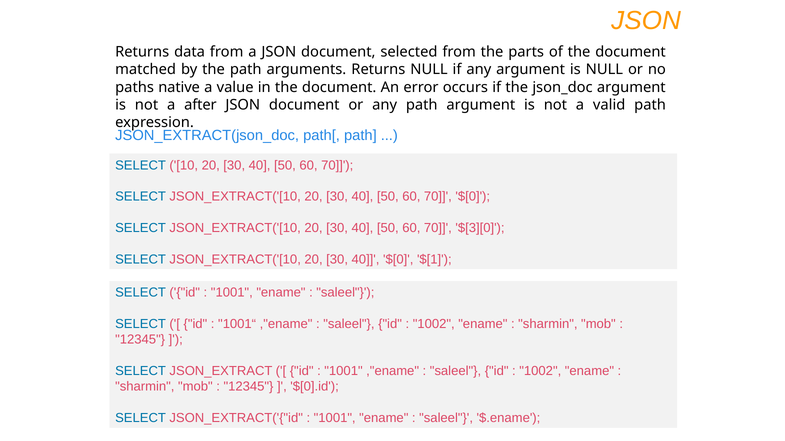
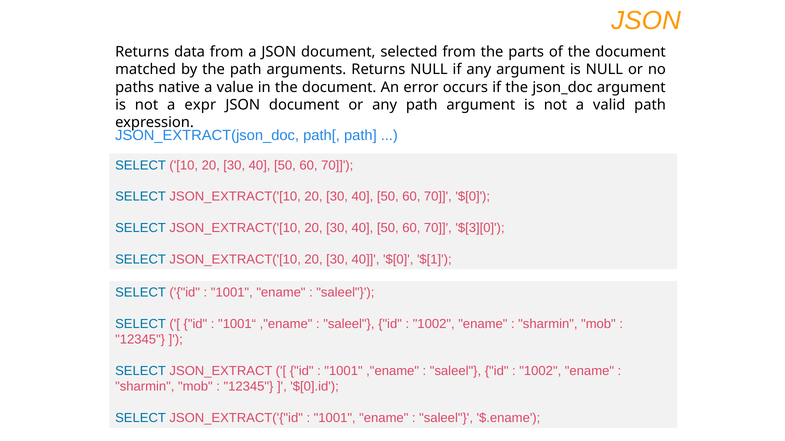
after: after -> expr
